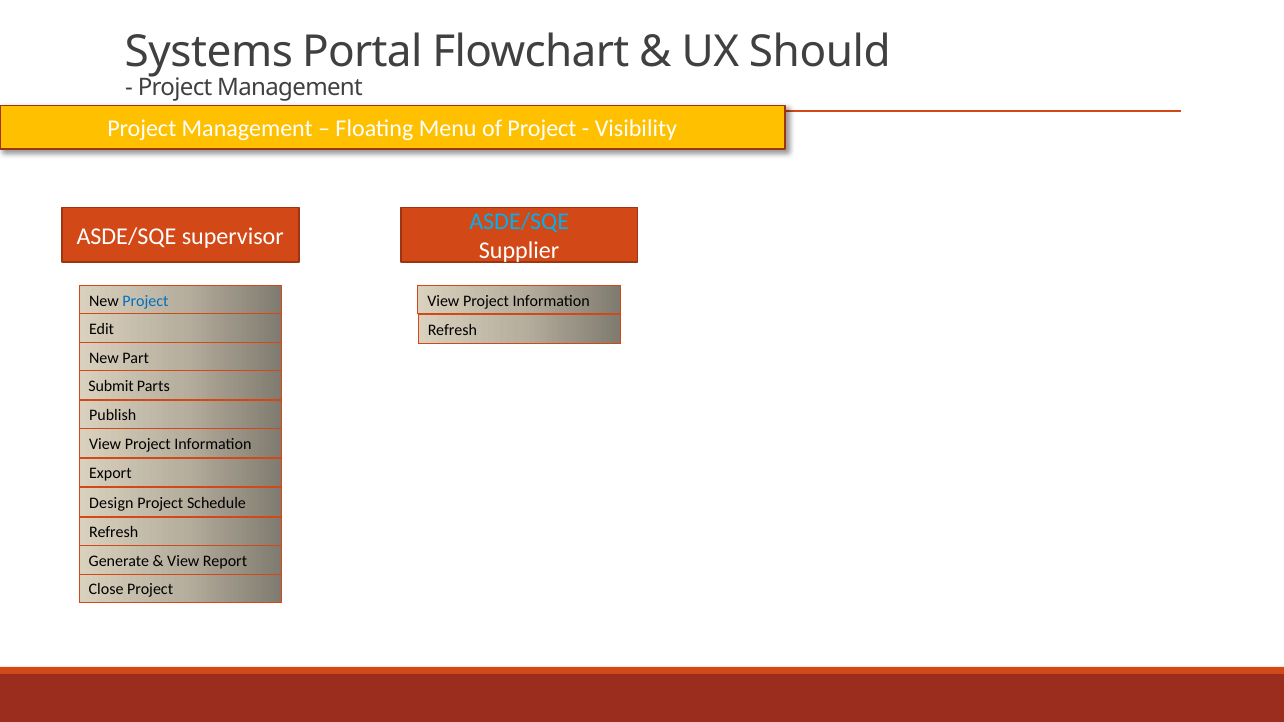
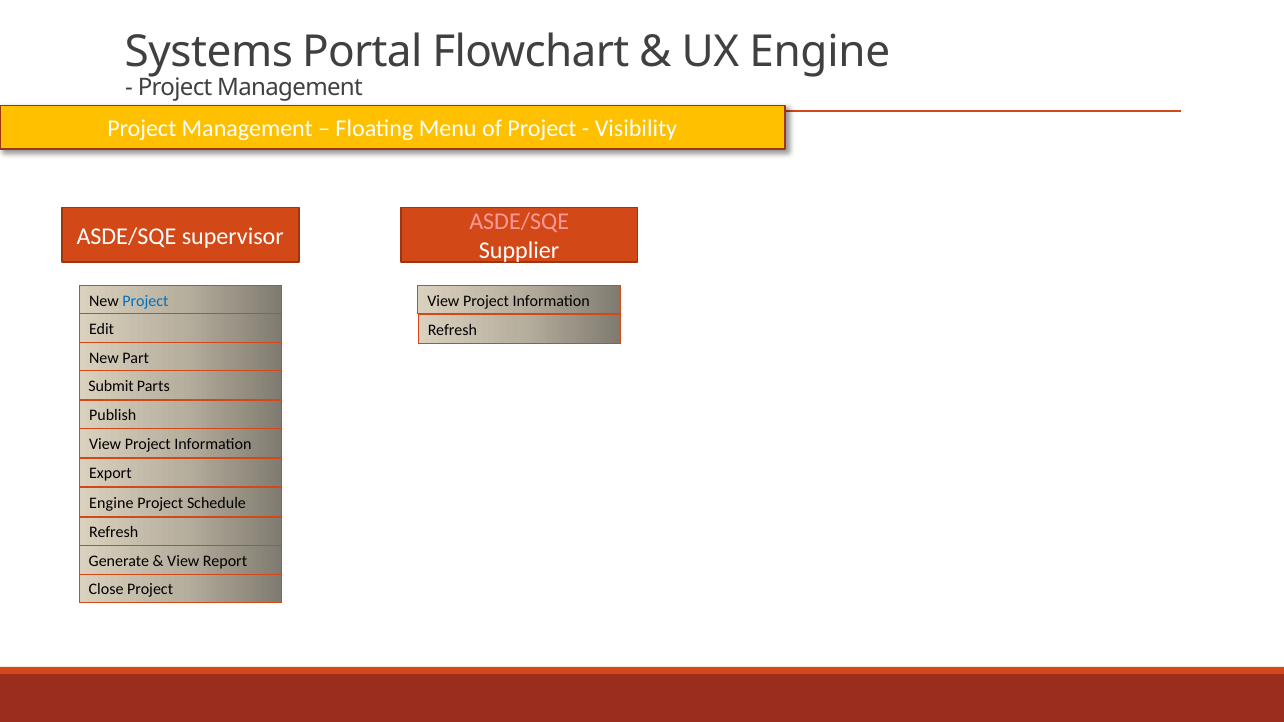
UX Should: Should -> Engine
ASDE/SQE at (519, 222) colour: light blue -> pink
Design at (111, 503): Design -> Engine
